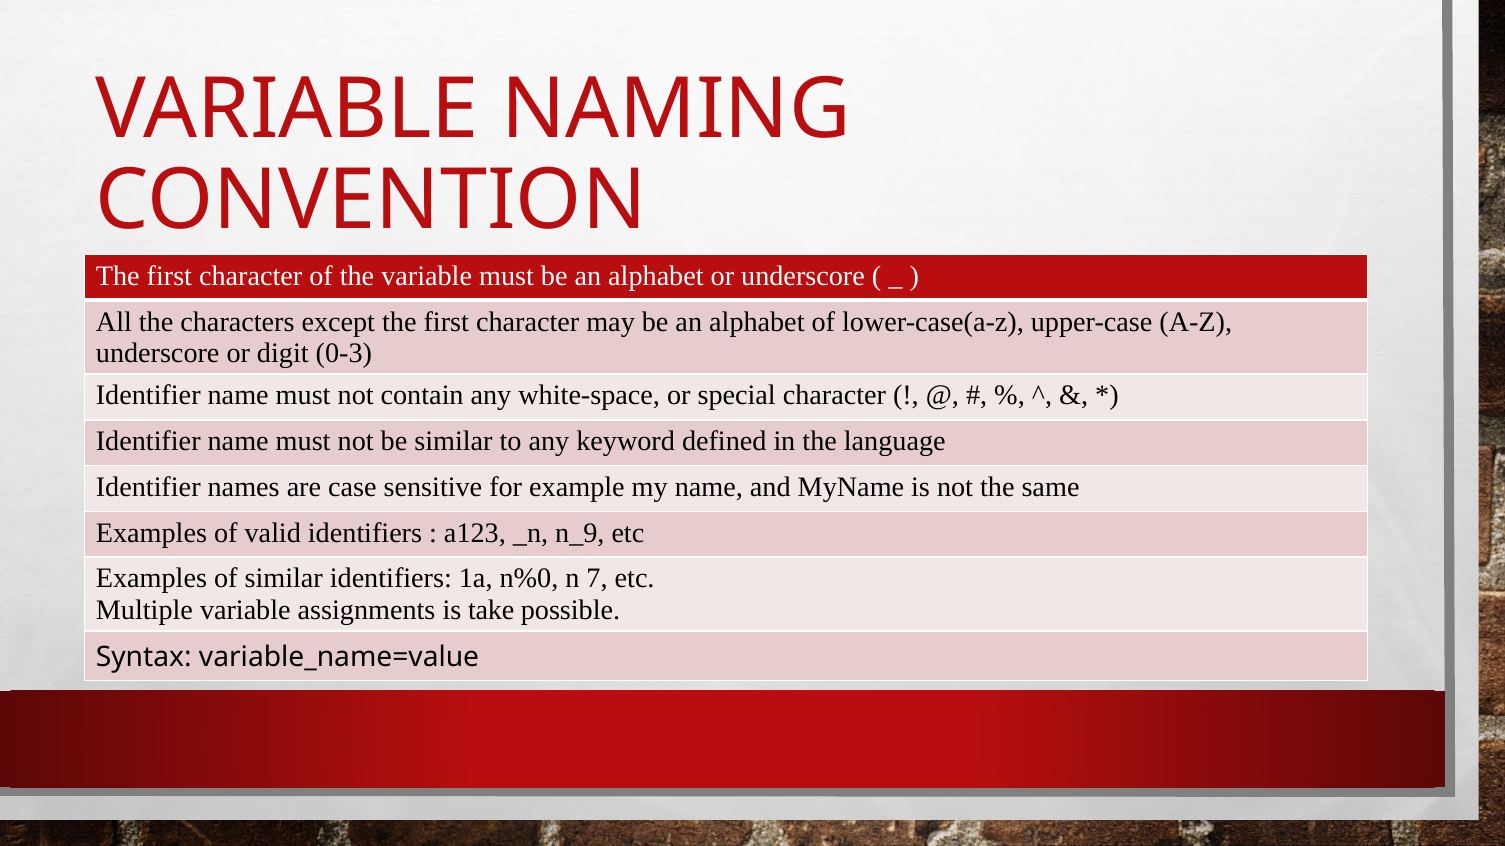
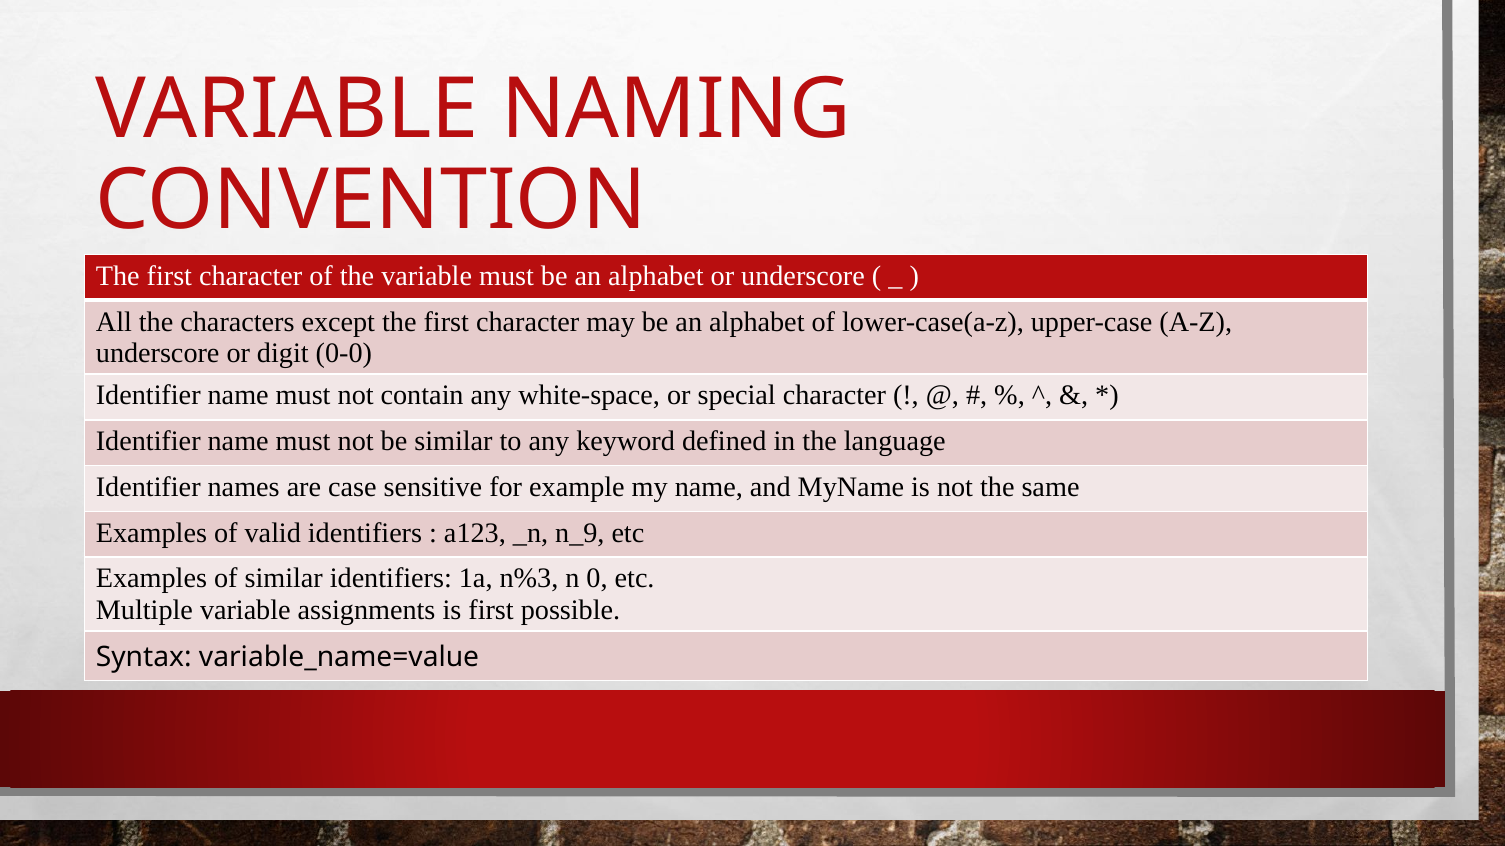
0-3: 0-3 -> 0-0
n%0: n%0 -> n%3
7: 7 -> 0
is take: take -> first
